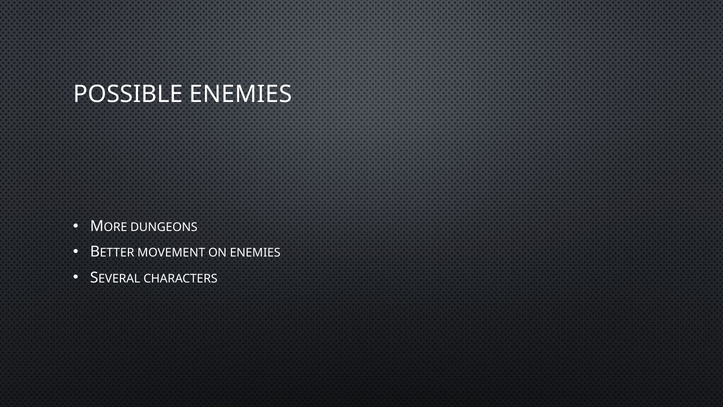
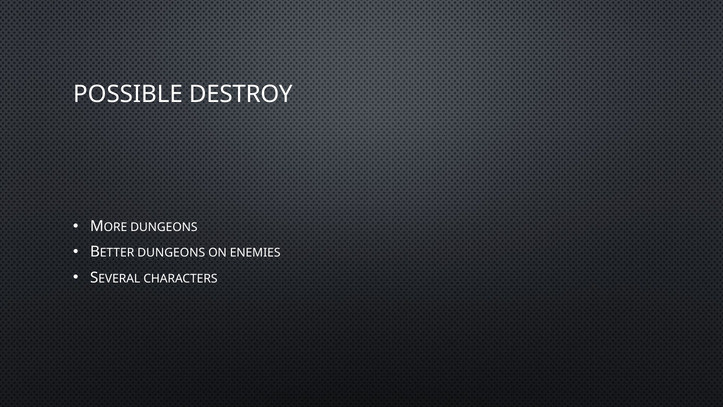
POSSIBLE ENEMIES: ENEMIES -> DESTROY
MOVEMENT at (171, 253): MOVEMENT -> DUNGEONS
